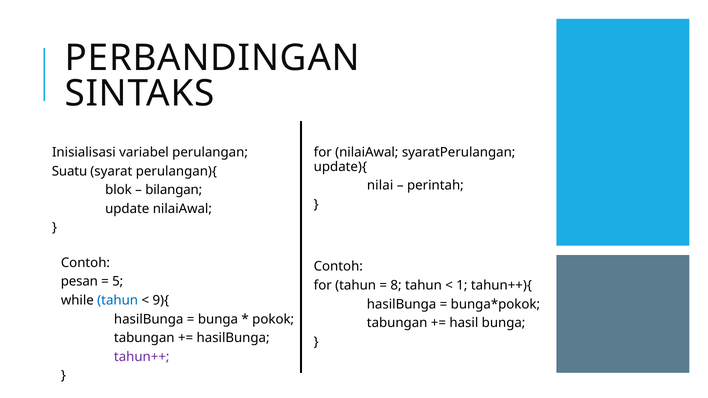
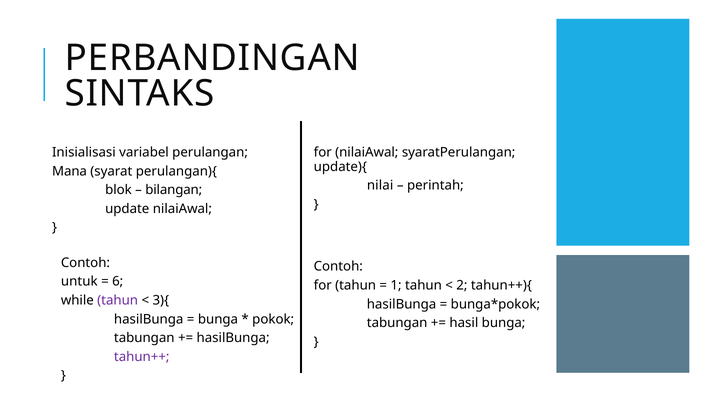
Suatu: Suatu -> Mana
pesan: pesan -> untuk
5: 5 -> 6
8: 8 -> 1
1: 1 -> 2
tahun at (118, 301) colour: blue -> purple
9){: 9){ -> 3){
